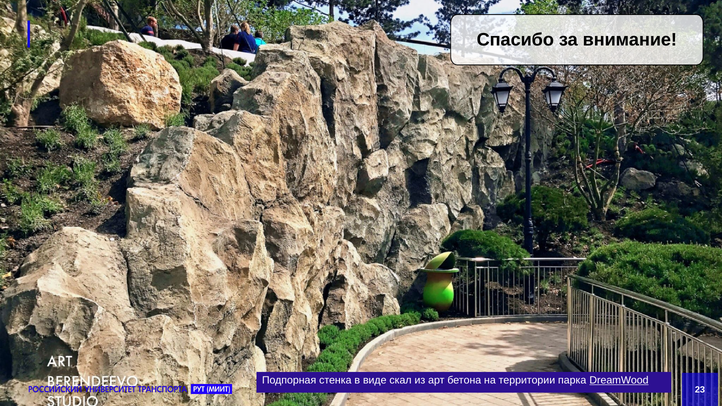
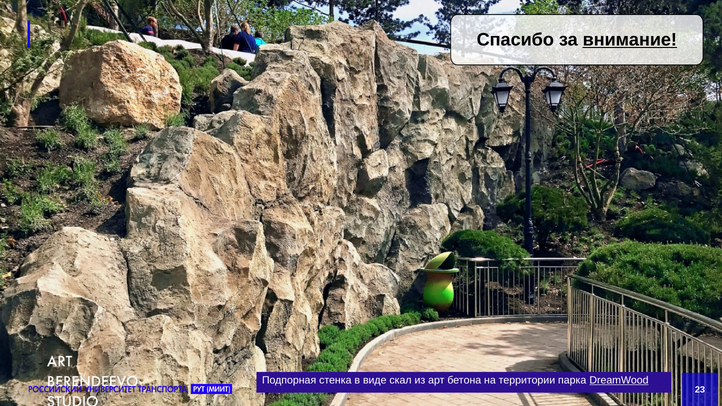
внимание underline: none -> present
